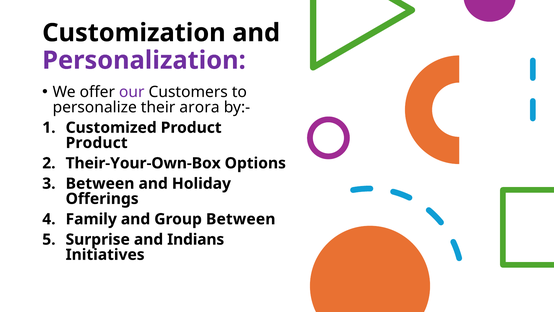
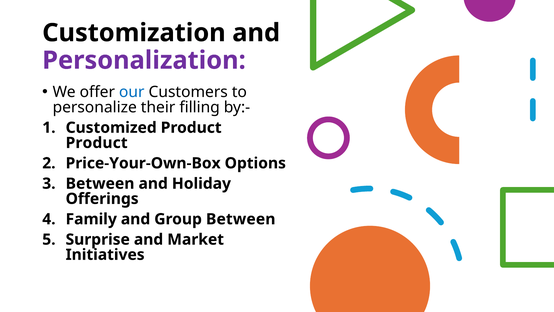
our colour: purple -> blue
arora: arora -> filling
Their-Your-Own-Box: Their-Your-Own-Box -> Price-Your-Own-Box
Indians: Indians -> Market
